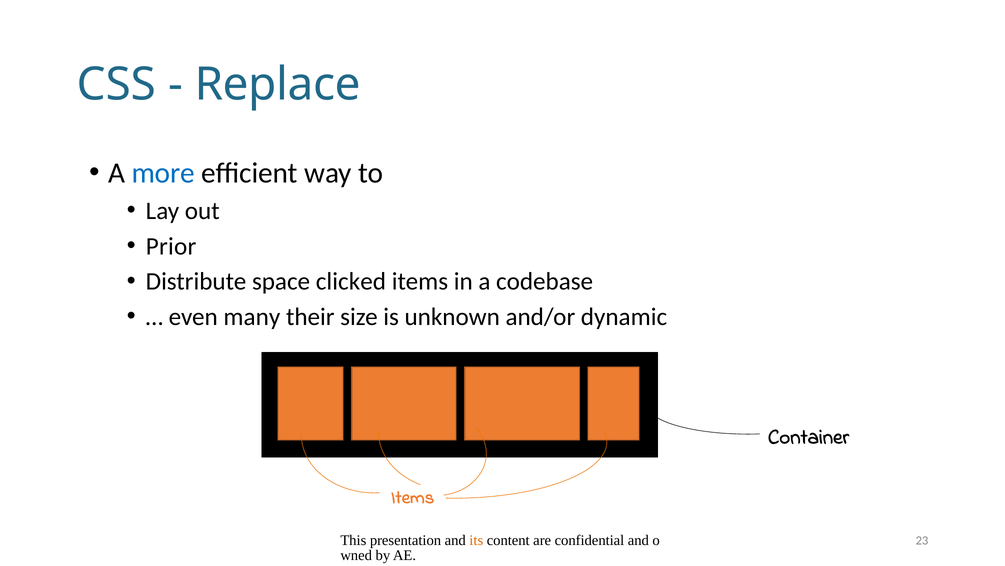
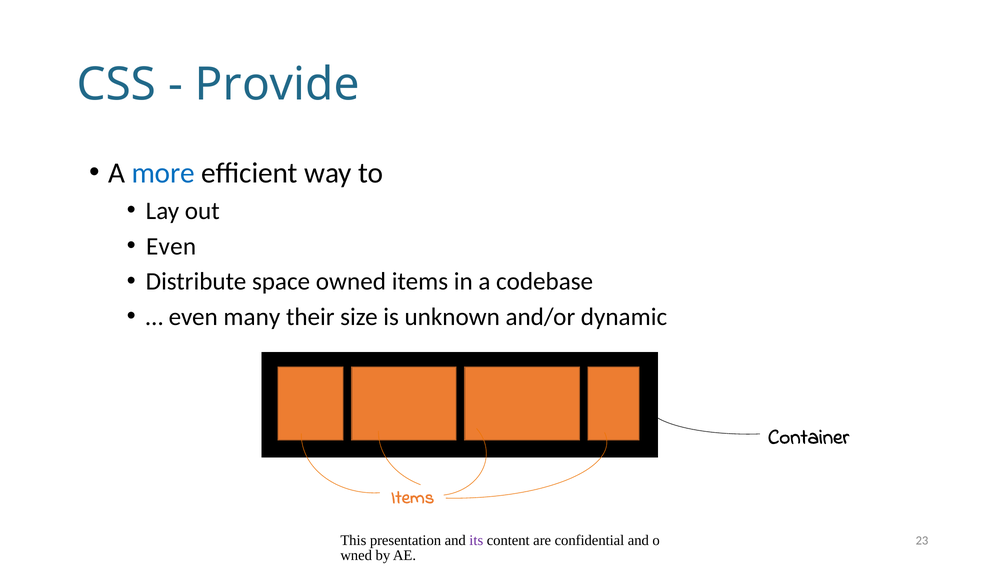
Replace: Replace -> Provide
Prior at (171, 246): Prior -> Even
clicked: clicked -> owned
its colour: orange -> purple
